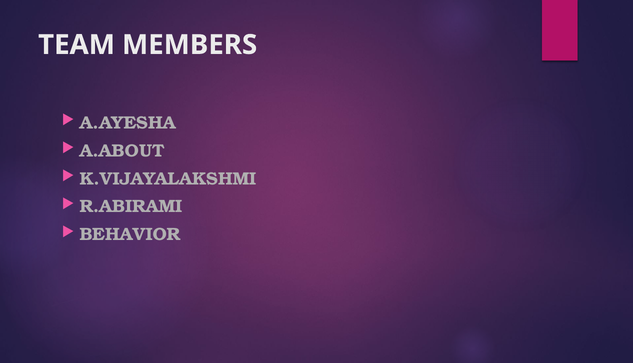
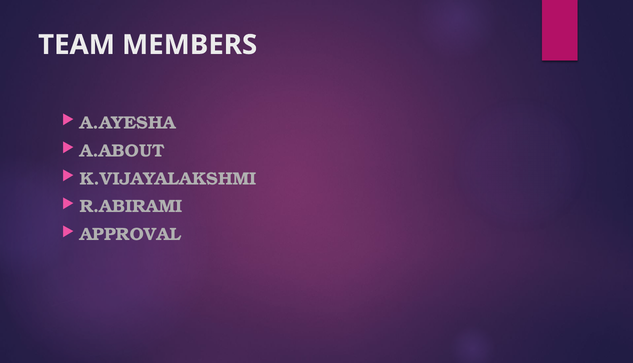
BEHAVIOR: BEHAVIOR -> APPROVAL
